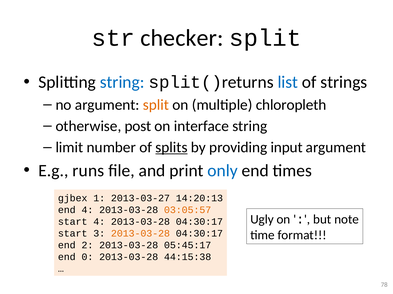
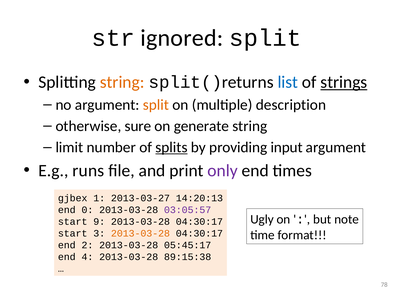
checker: checker -> ignored
string at (122, 82) colour: blue -> orange
strings underline: none -> present
chloropleth: chloropleth -> description
post: post -> sure
interface: interface -> generate
only colour: blue -> purple
end 4: 4 -> 0
03:05:57 colour: orange -> purple
start 4: 4 -> 9
0: 0 -> 4
44:15:38: 44:15:38 -> 89:15:38
